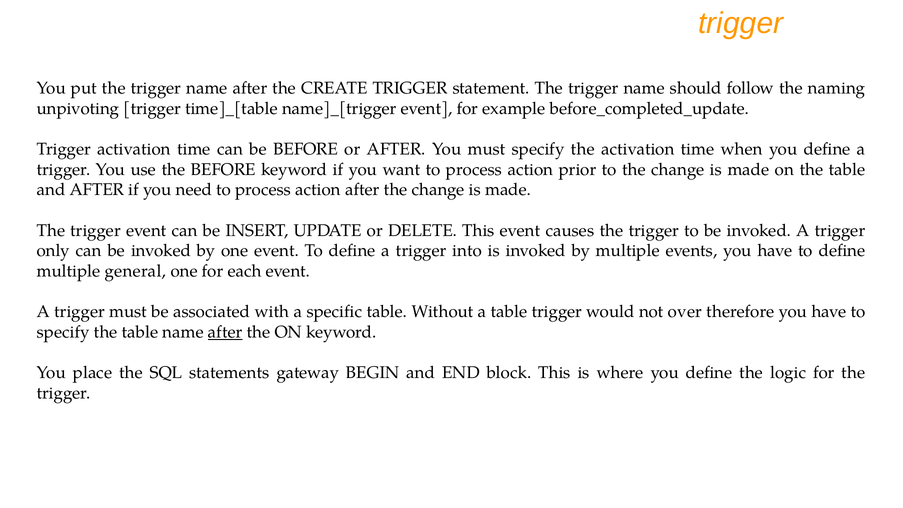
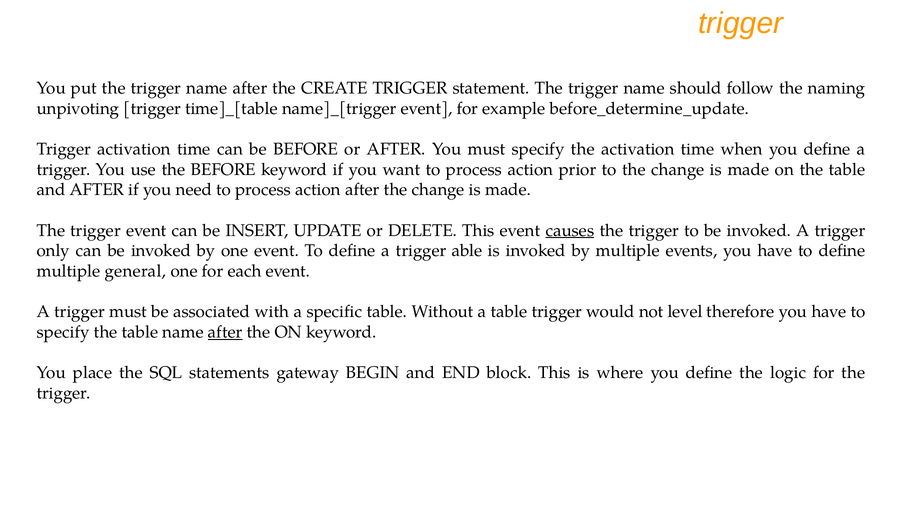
before_completed_update: before_completed_update -> before_determine_update
causes underline: none -> present
into: into -> able
over: over -> level
